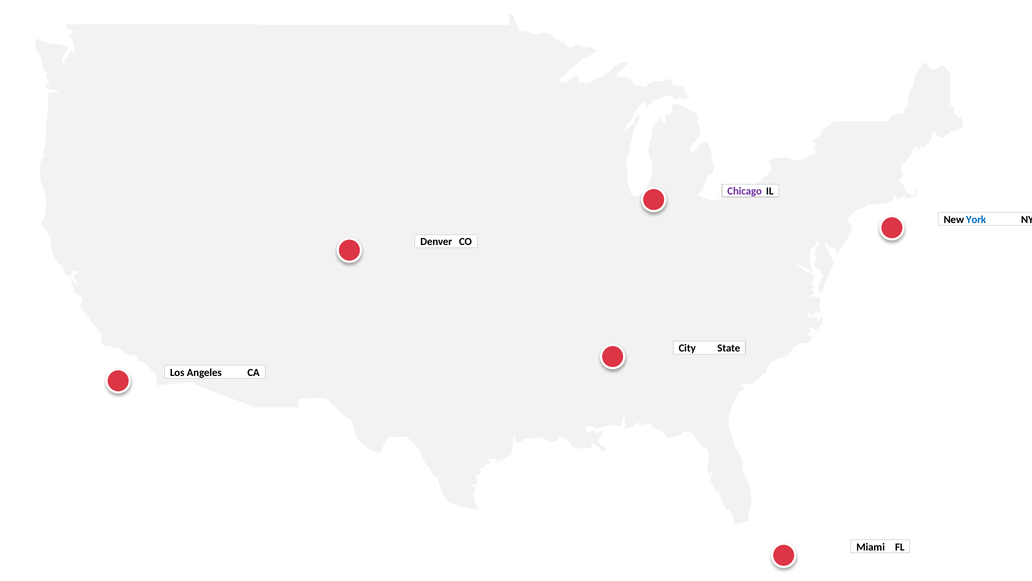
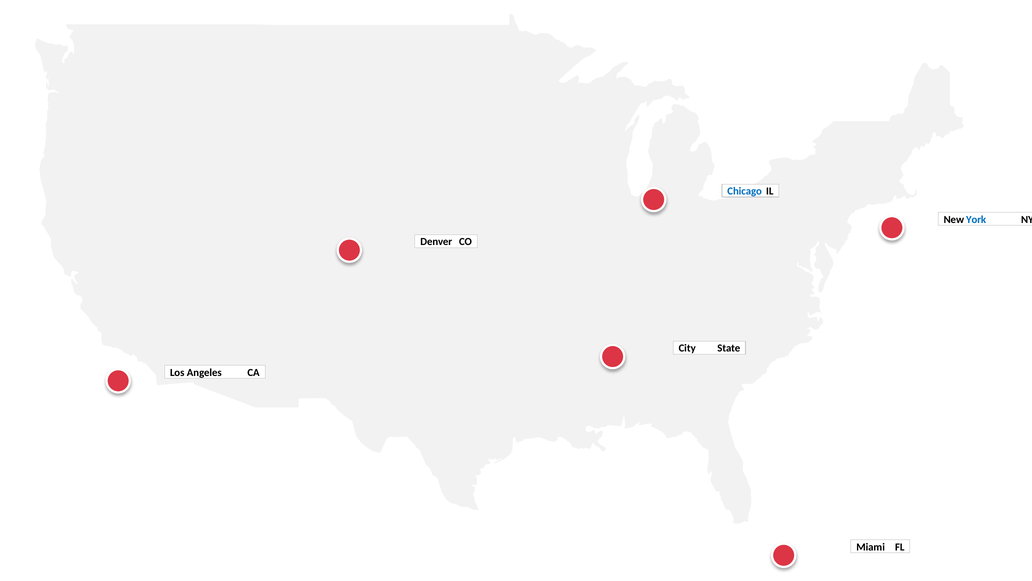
Chicago colour: purple -> blue
